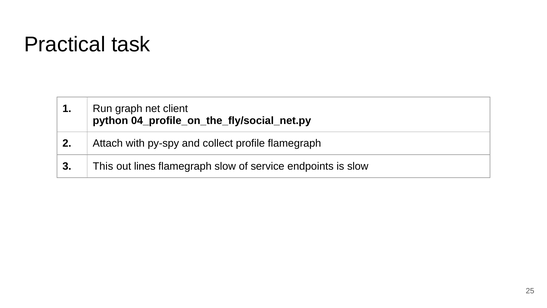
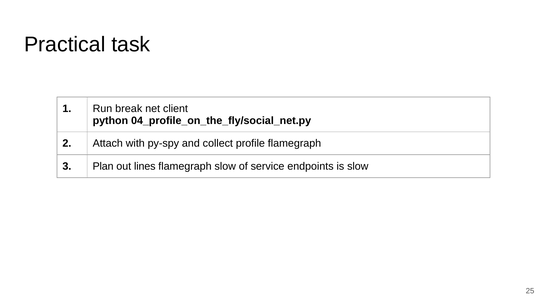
graph: graph -> break
This: This -> Plan
